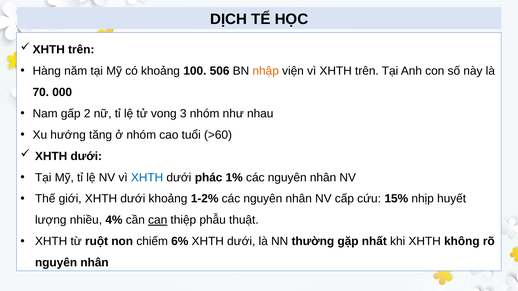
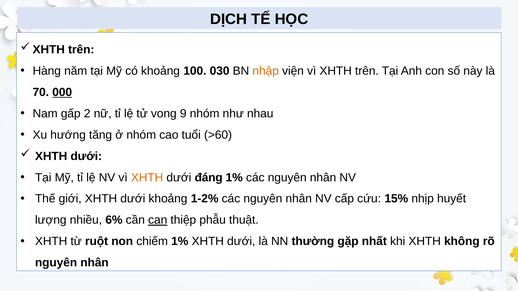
506: 506 -> 030
000 underline: none -> present
3: 3 -> 9
XHTH at (147, 178) colour: blue -> orange
phác: phác -> đáng
4%: 4% -> 6%
chiếm 6%: 6% -> 1%
